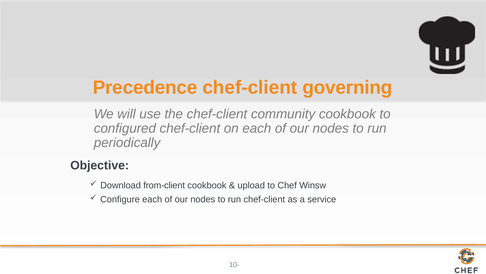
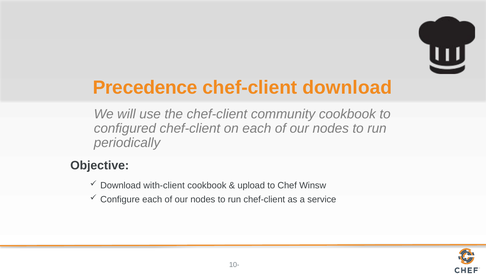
chef-client governing: governing -> download
from-client: from-client -> with-client
